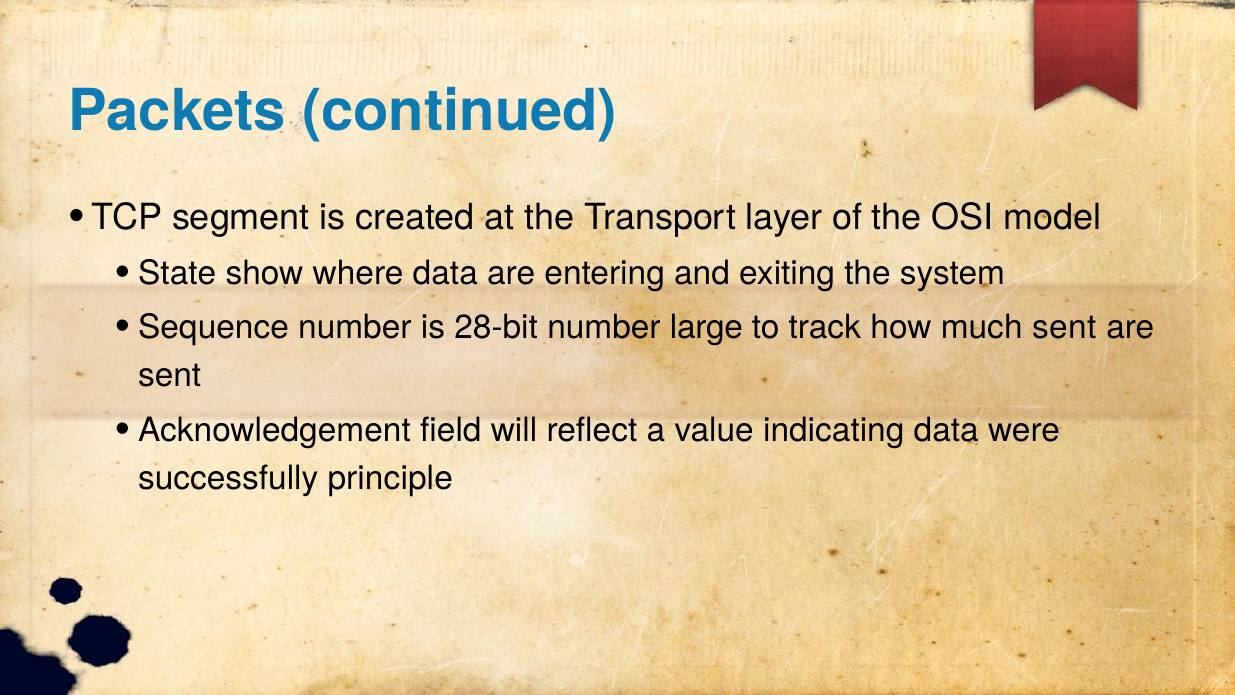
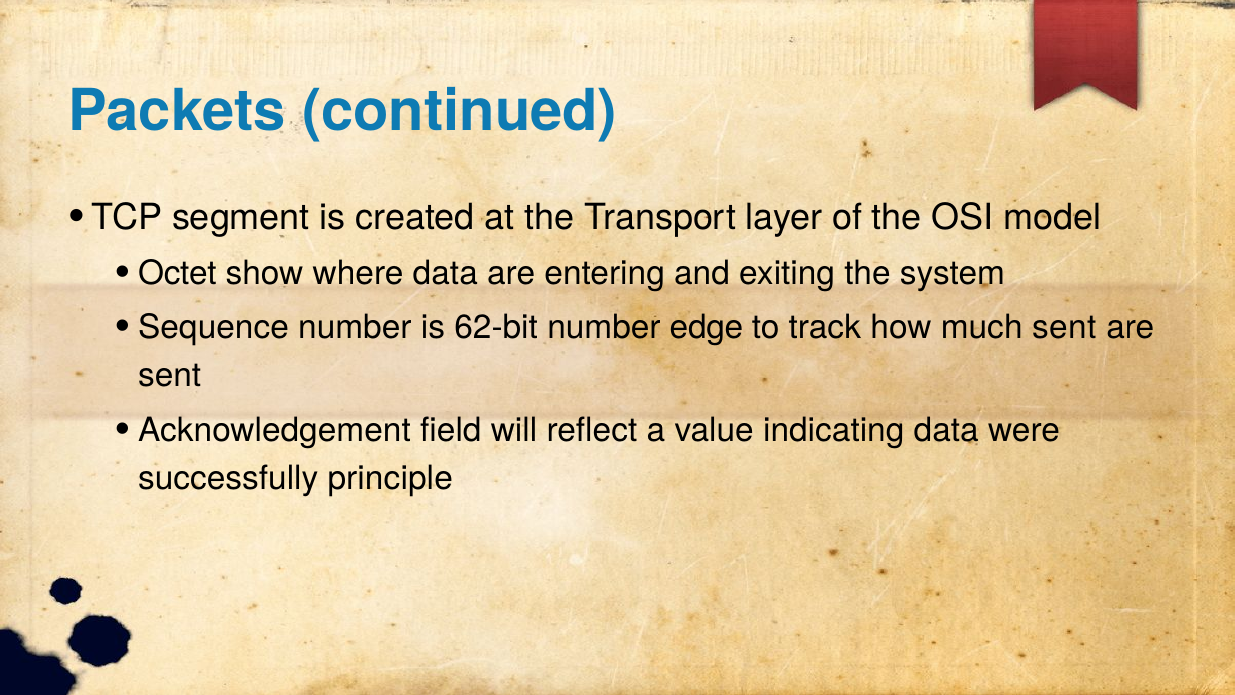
State: State -> Octet
28-bit: 28-bit -> 62-bit
large: large -> edge
